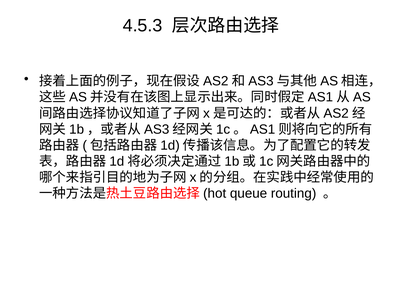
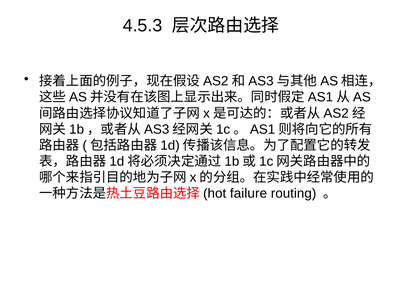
queue: queue -> failure
